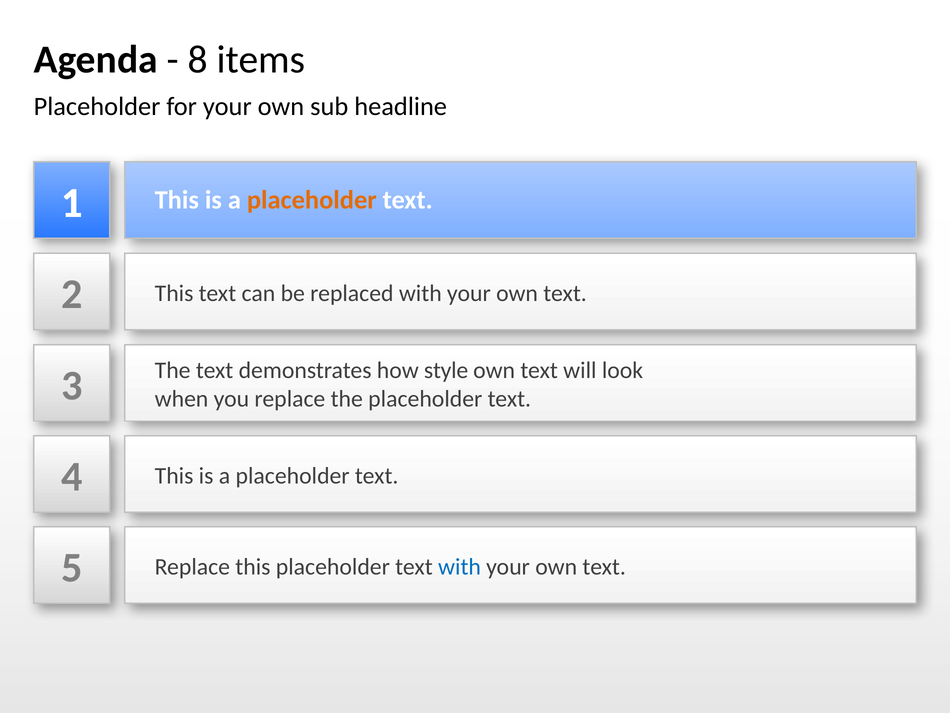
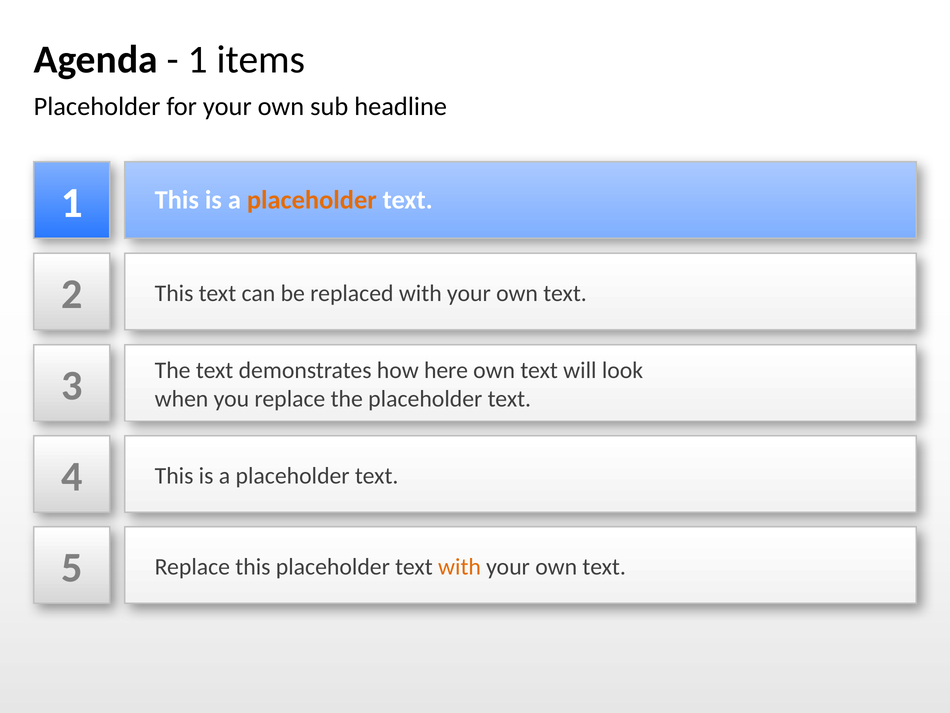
8 at (198, 60): 8 -> 1
style: style -> here
with at (460, 566) colour: blue -> orange
